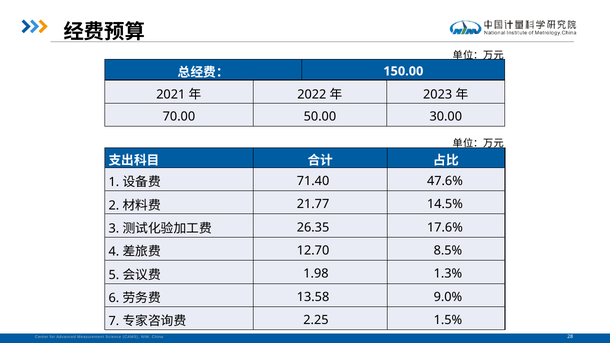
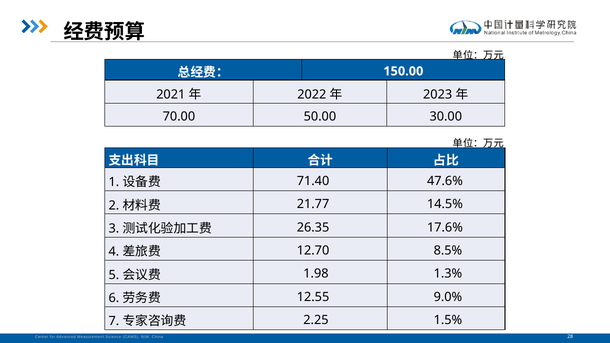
13.58: 13.58 -> 12.55
